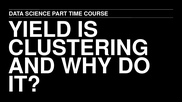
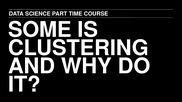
YIELD: YIELD -> SOME
